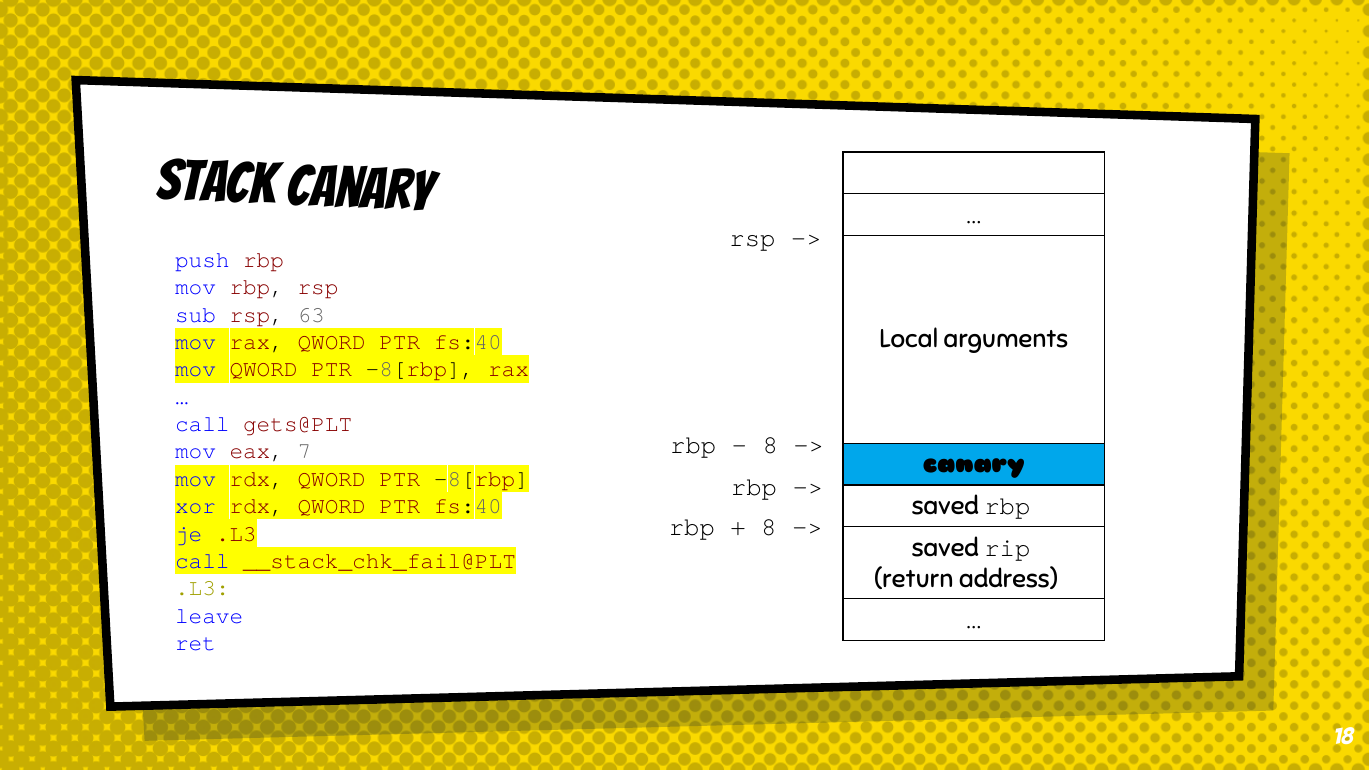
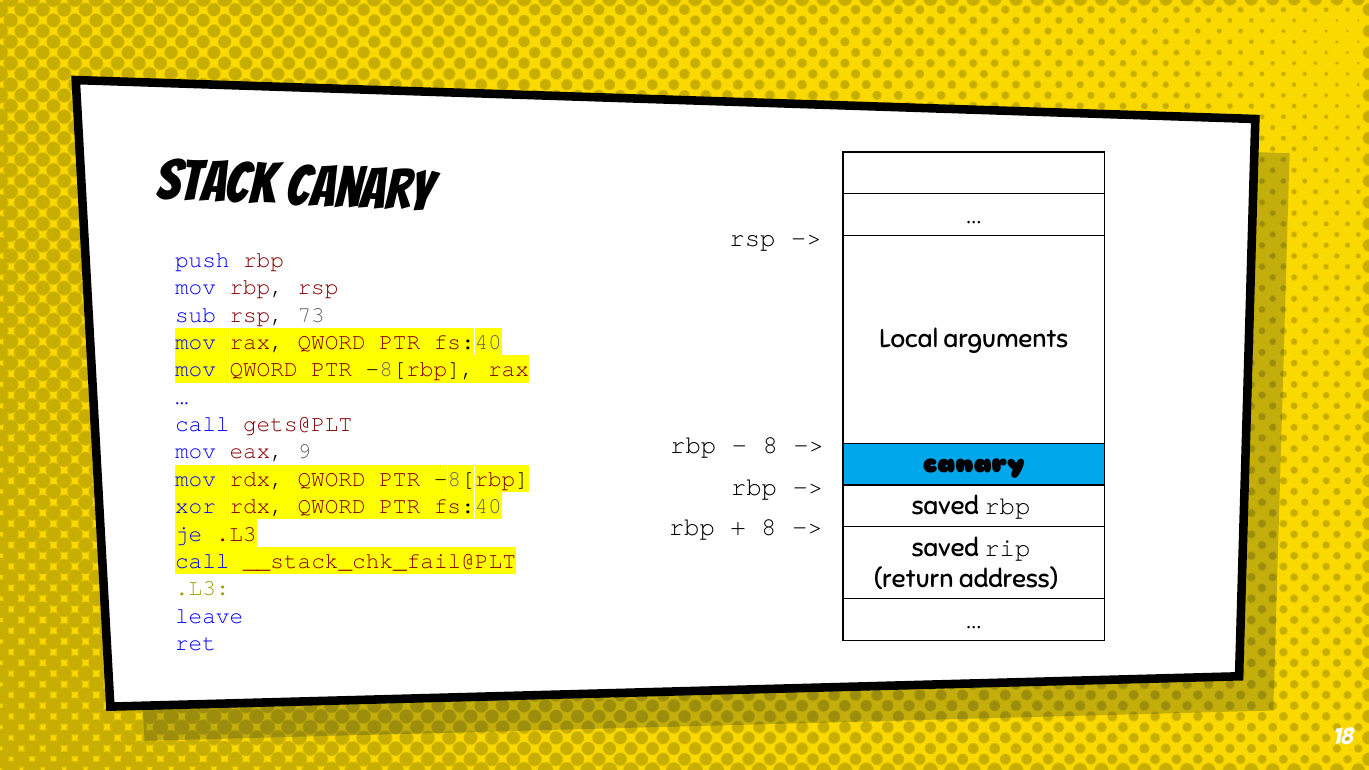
63: 63 -> 73
7: 7 -> 9
